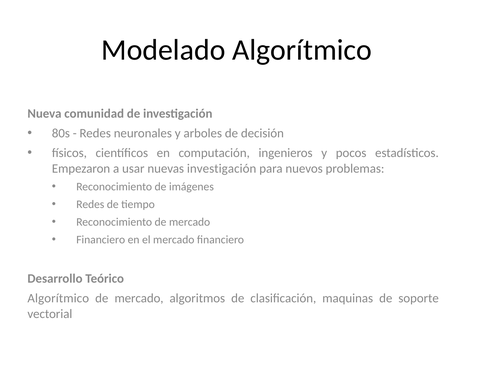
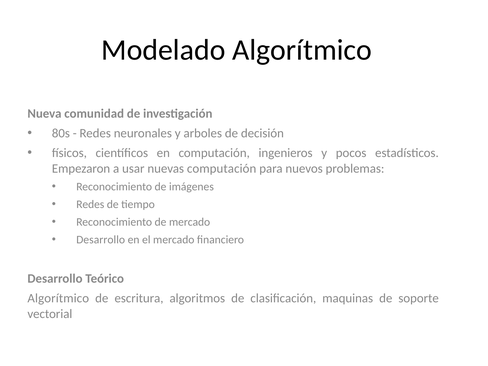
nuevas investigación: investigación -> computación
Financiero at (101, 240): Financiero -> Desarrollo
mercado at (139, 298): mercado -> escritura
